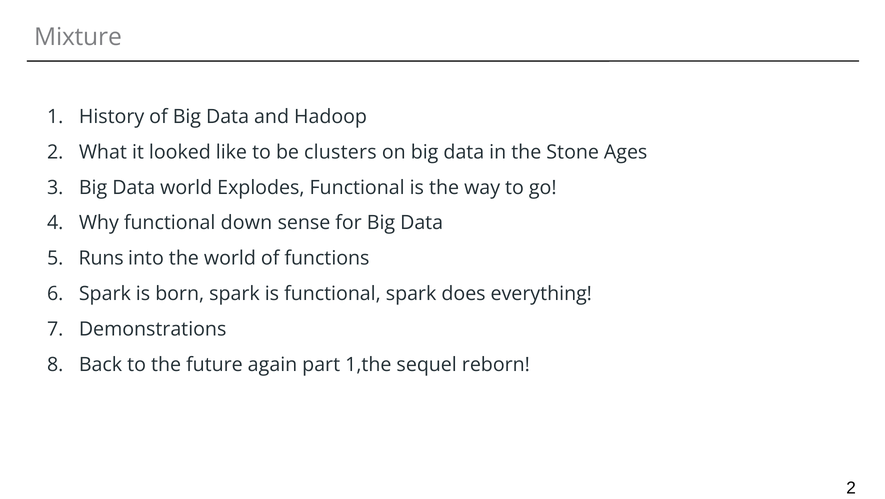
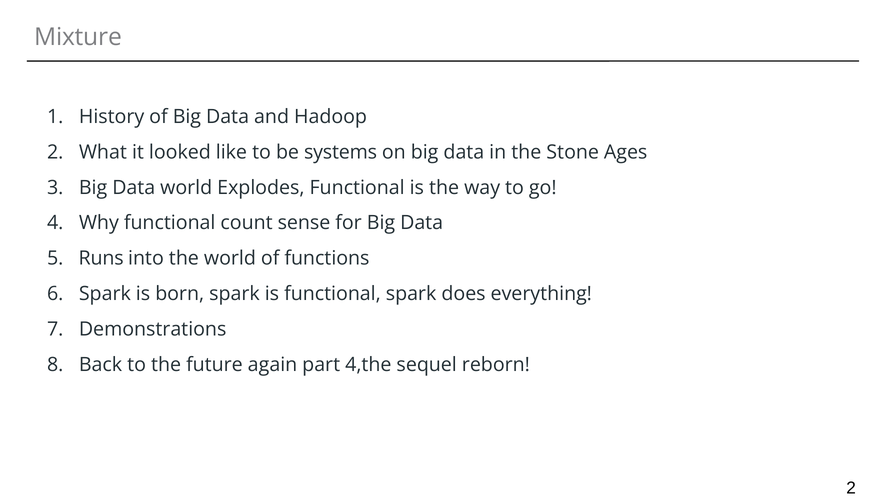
clusters: clusters -> systems
down: down -> count
1,the: 1,the -> 4,the
